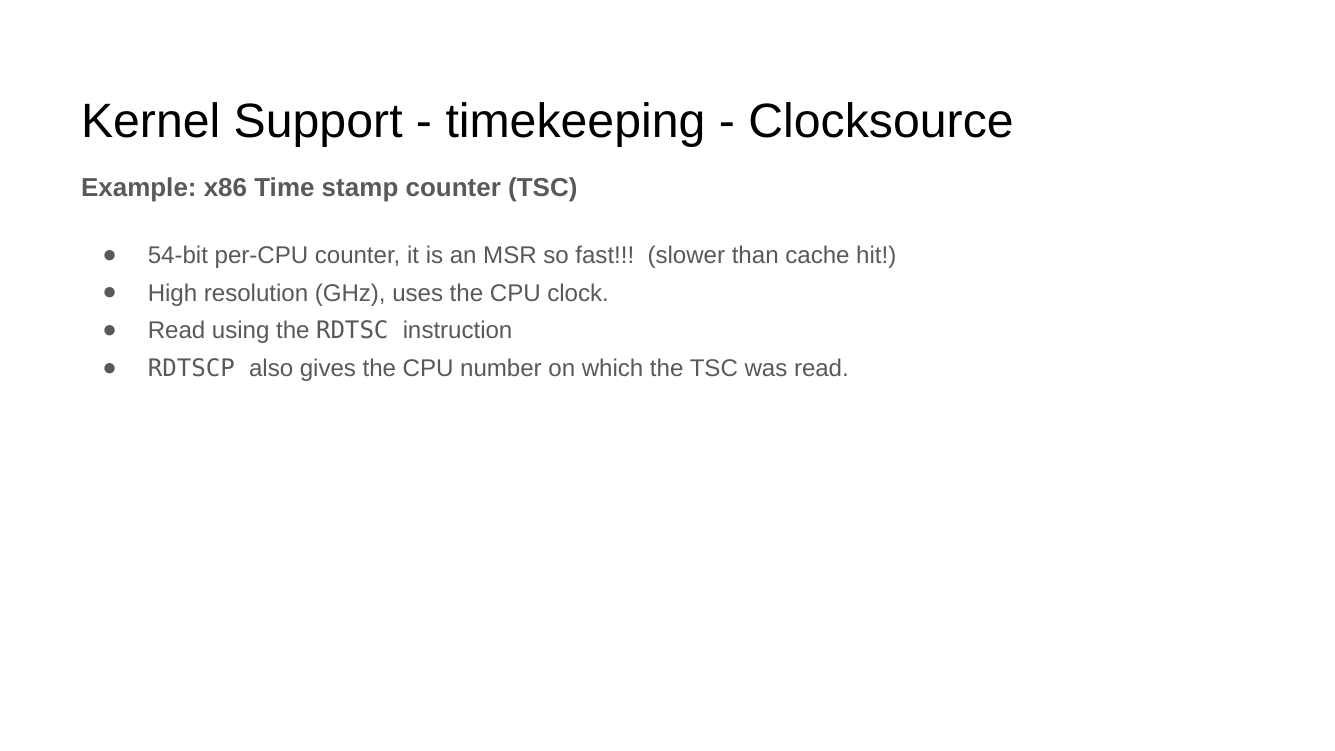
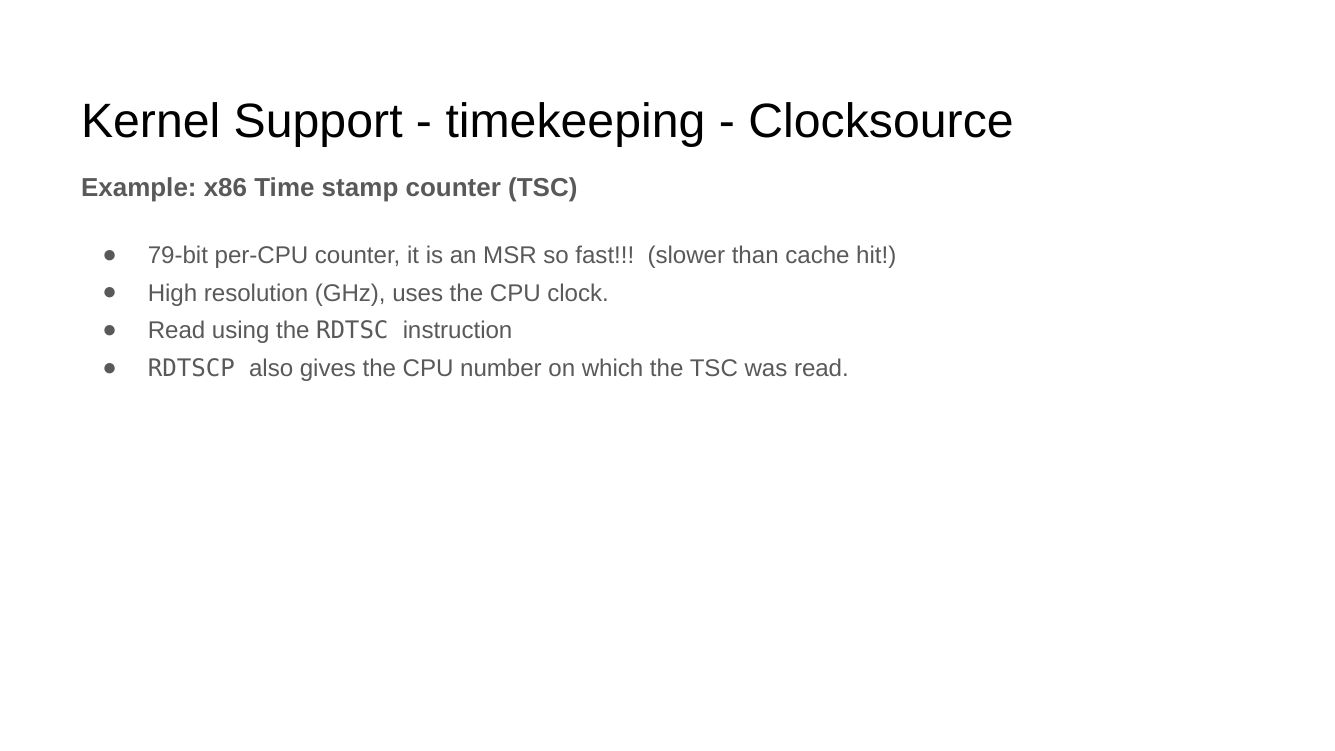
54-bit: 54-bit -> 79-bit
